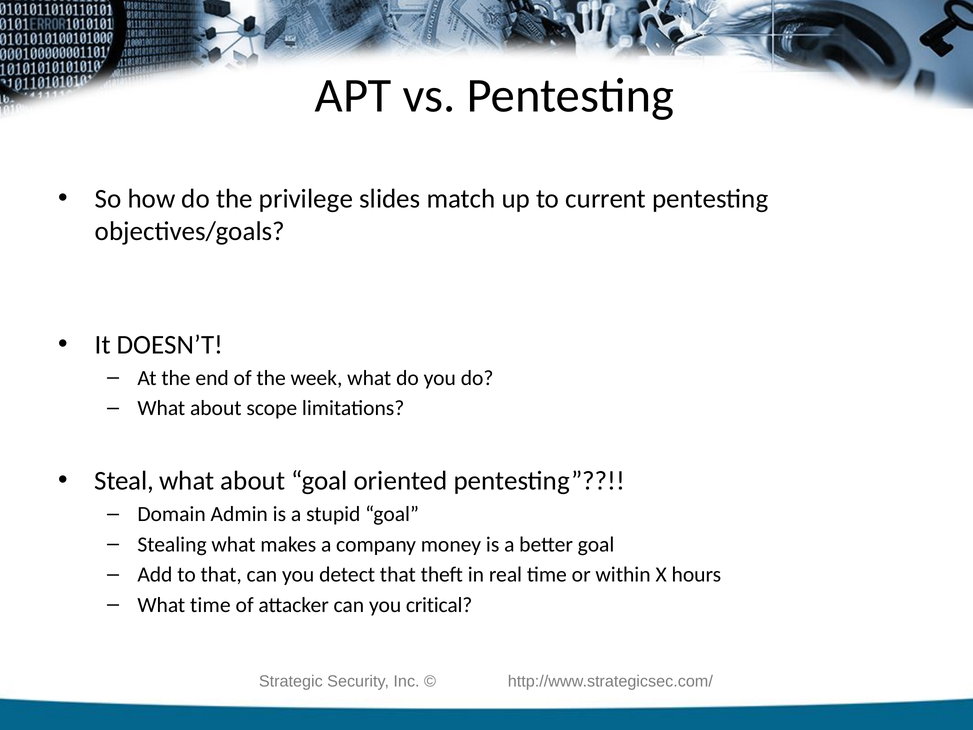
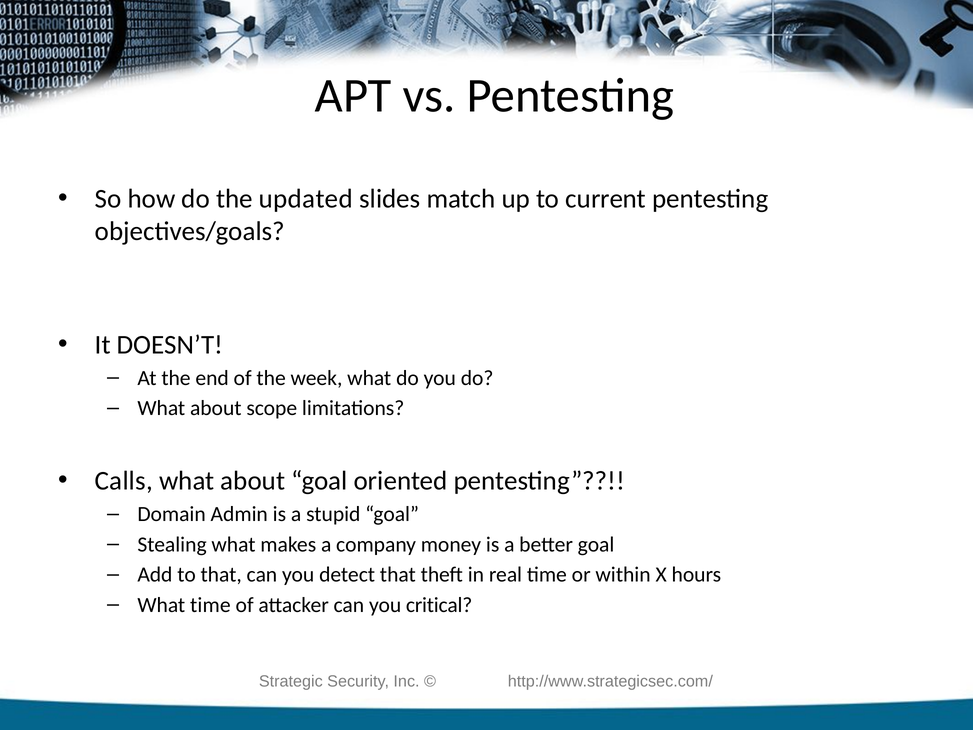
privilege: privilege -> updated
Steal: Steal -> Calls
